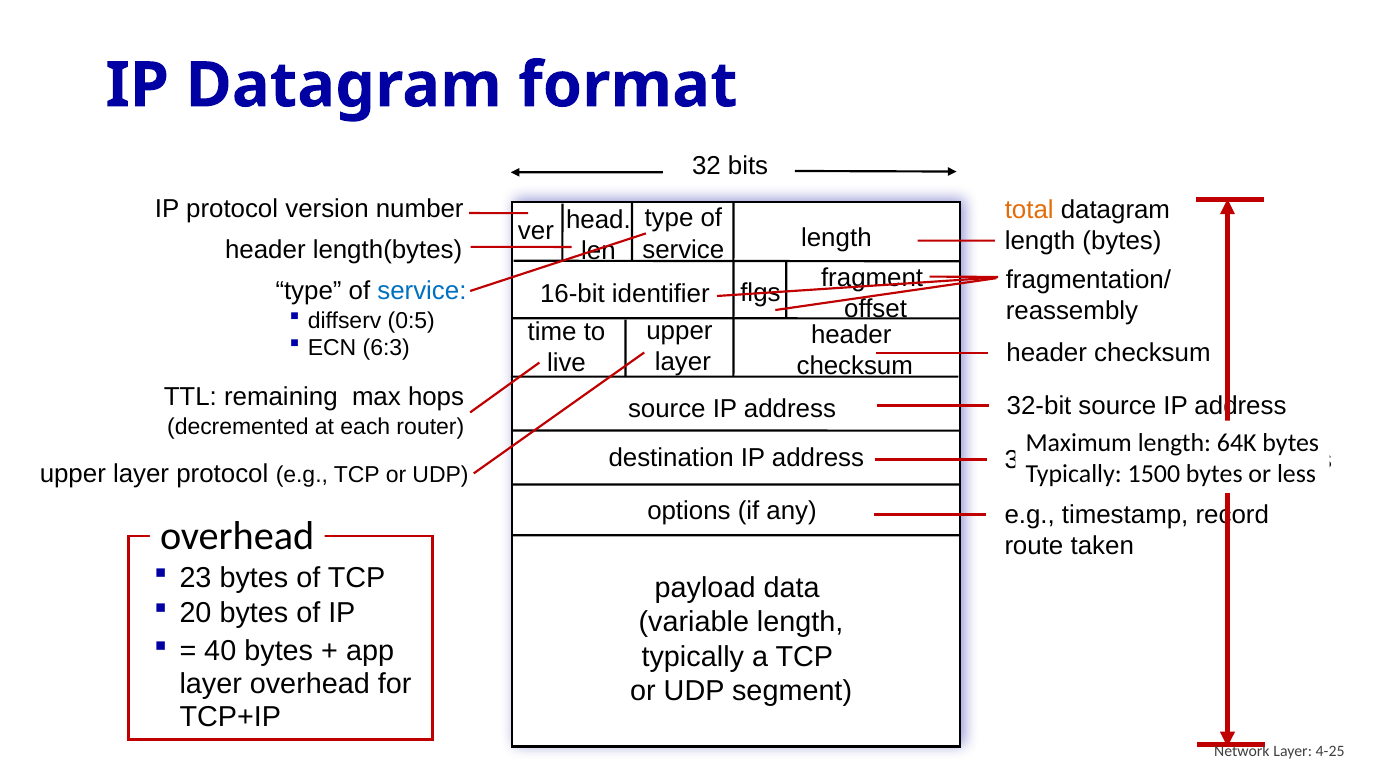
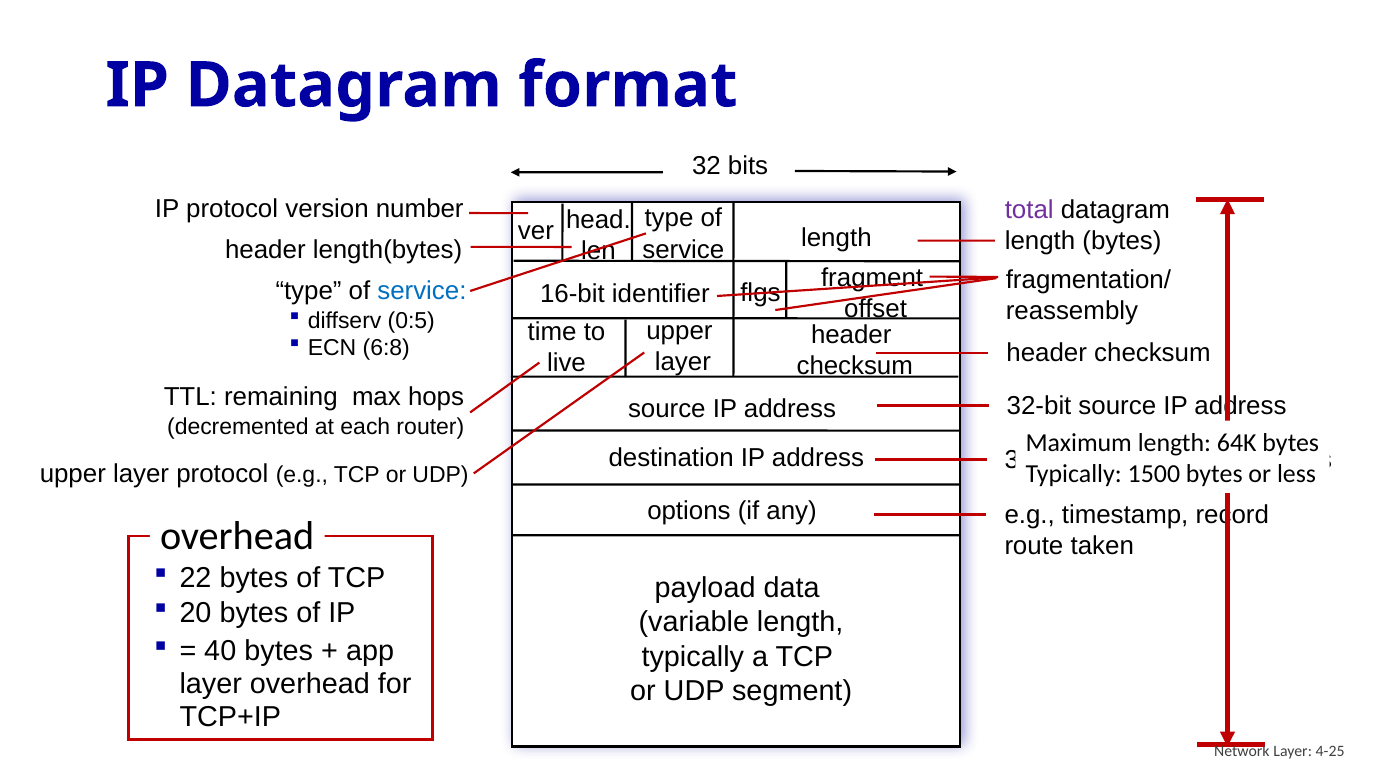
total colour: orange -> purple
6:3: 6:3 -> 6:8
23: 23 -> 22
